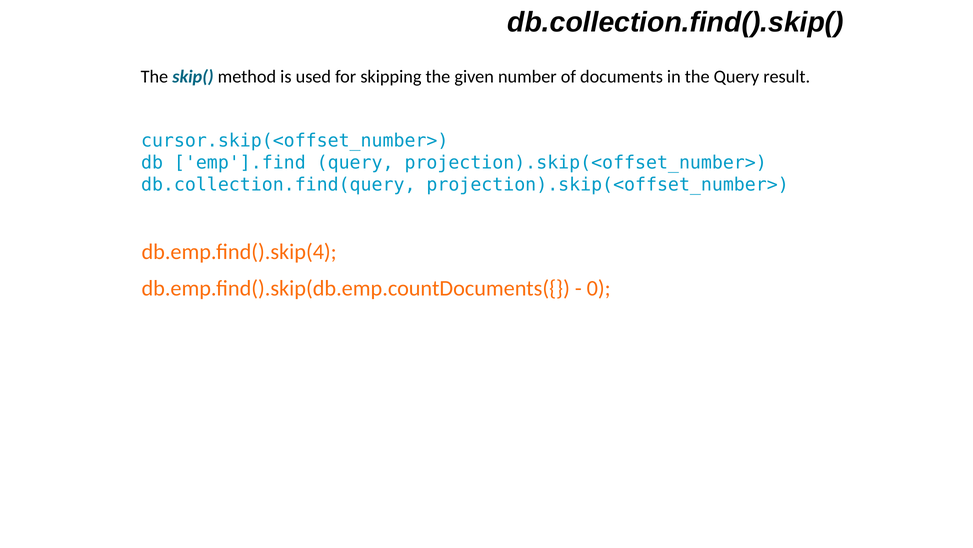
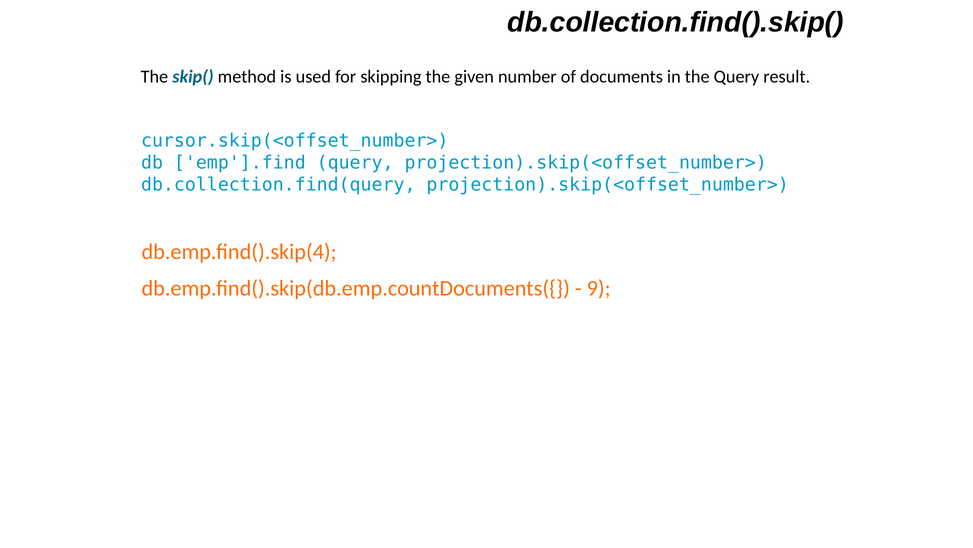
0: 0 -> 9
